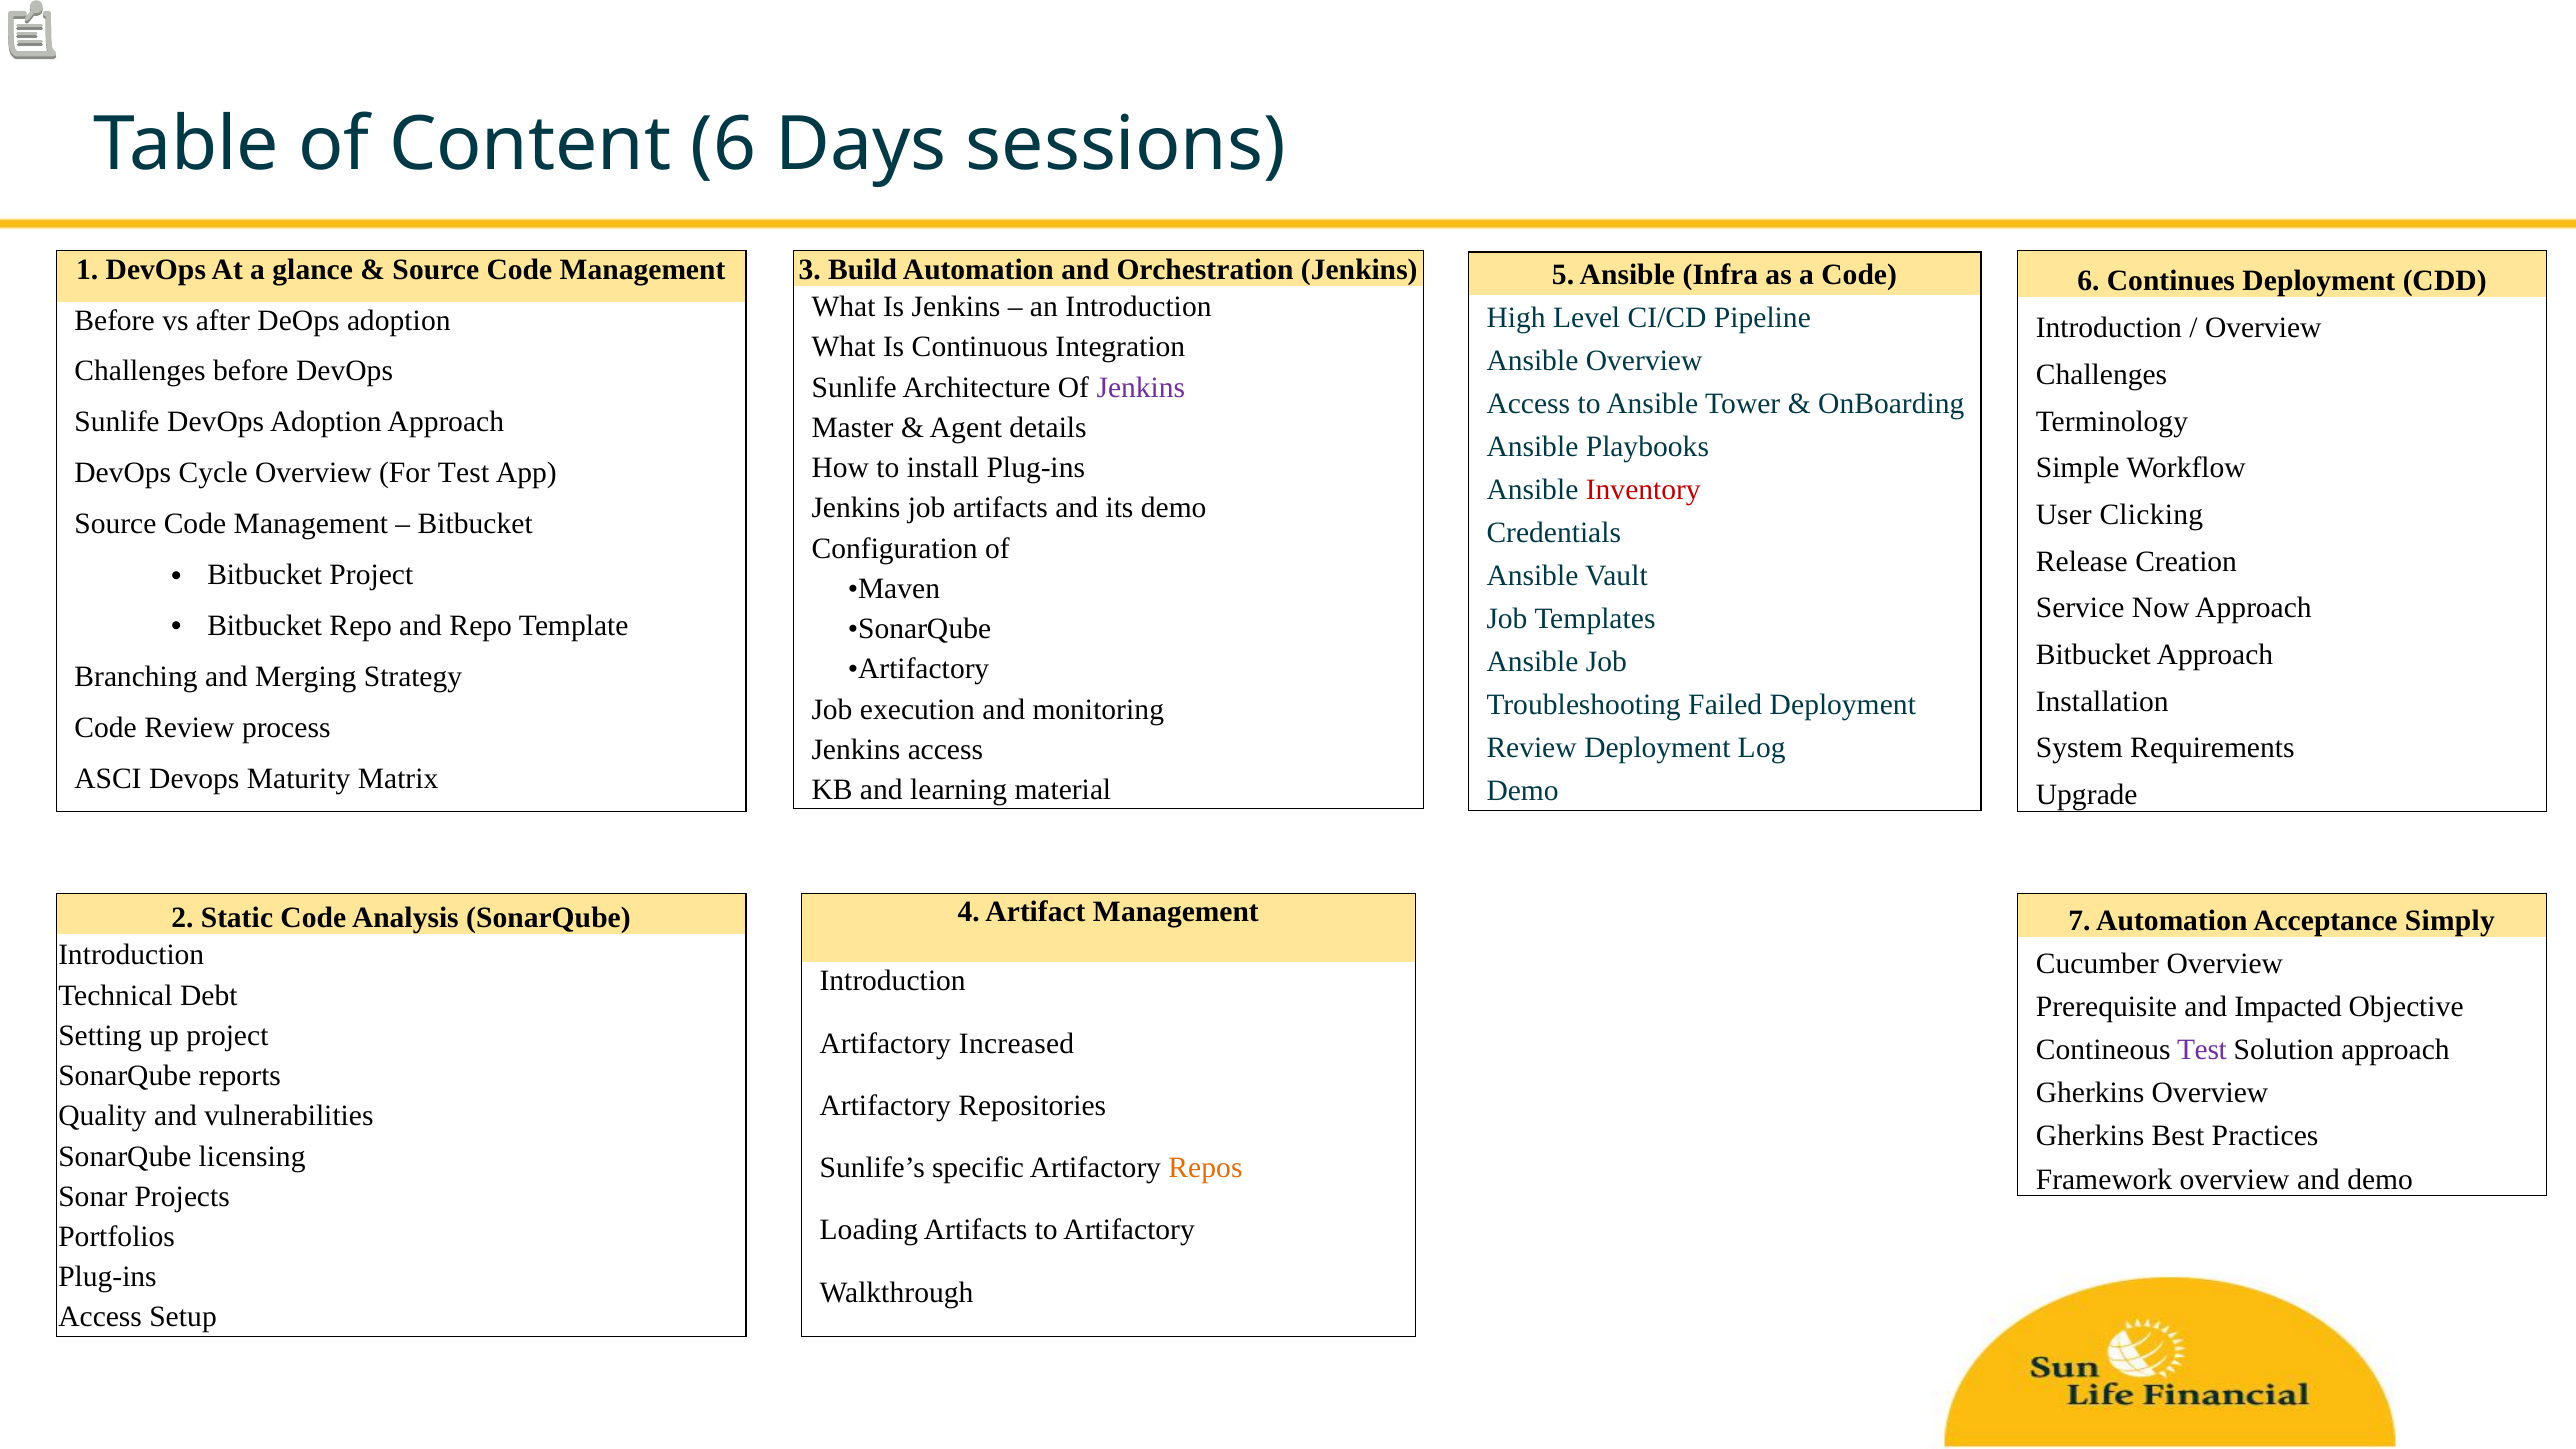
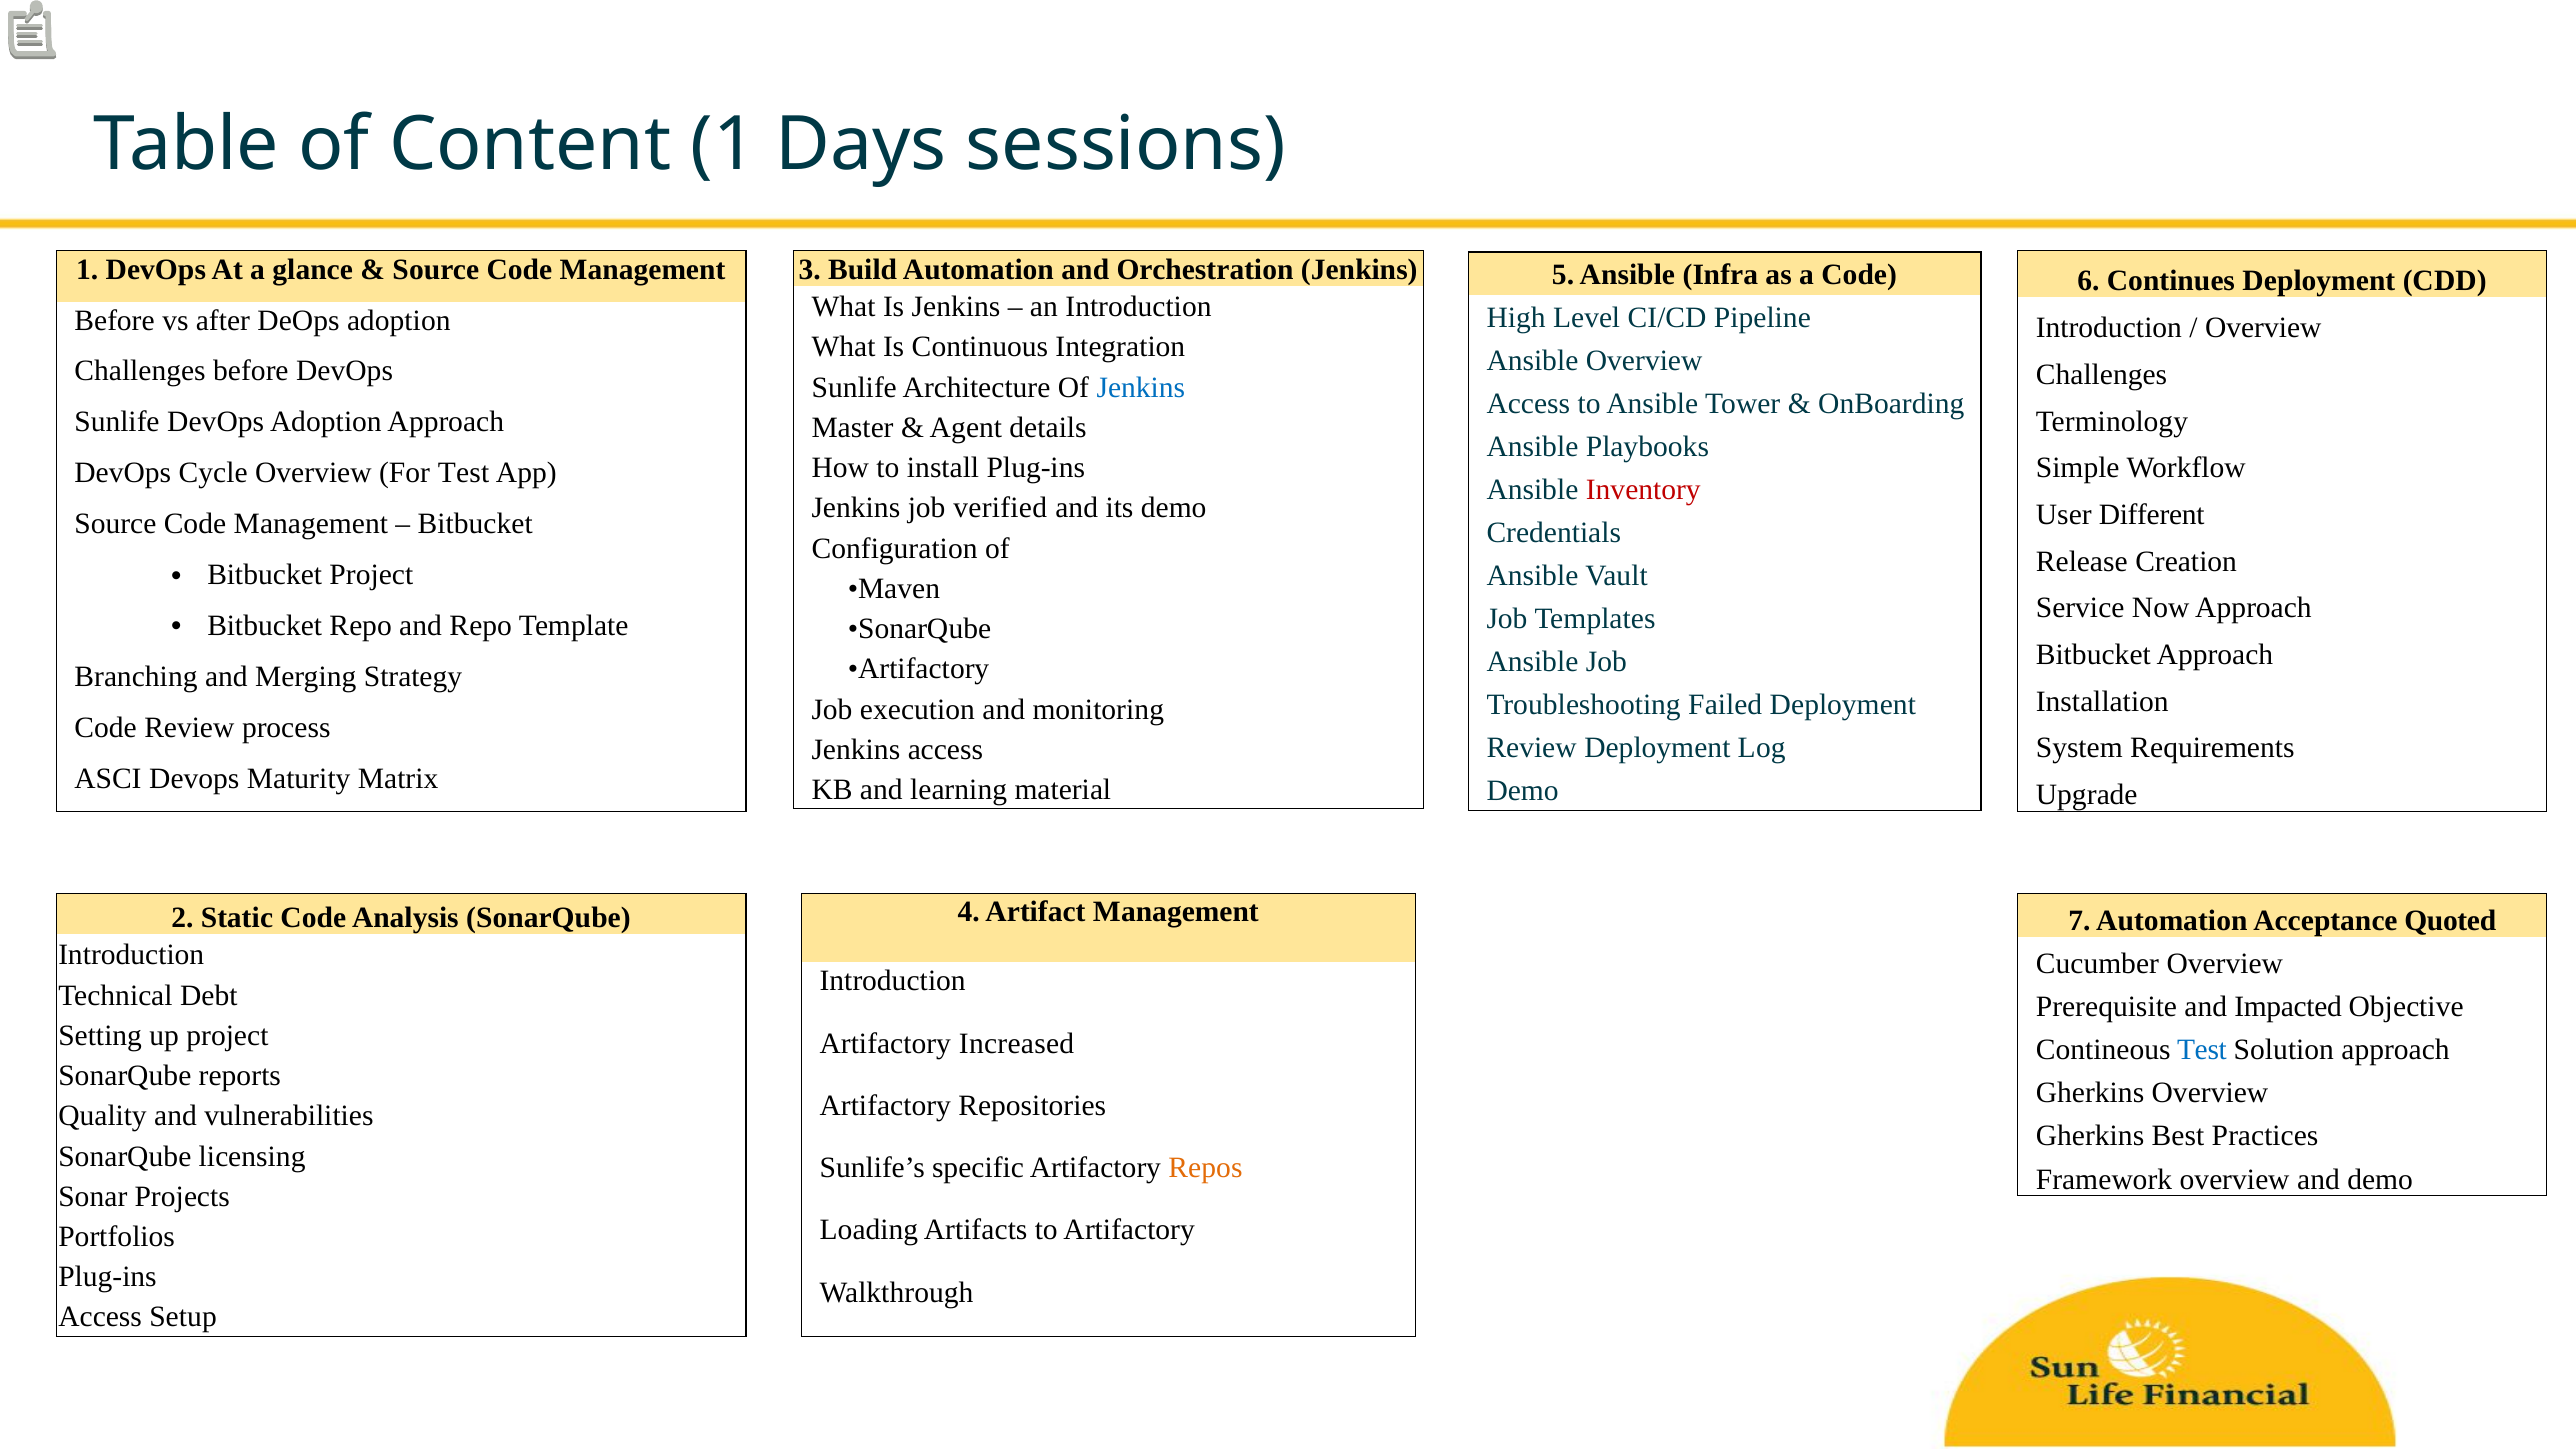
Content 6: 6 -> 1
Jenkins at (1141, 387) colour: purple -> blue
job artifacts: artifacts -> verified
Clicking: Clicking -> Different
Simply: Simply -> Quoted
Test at (2202, 1050) colour: purple -> blue
